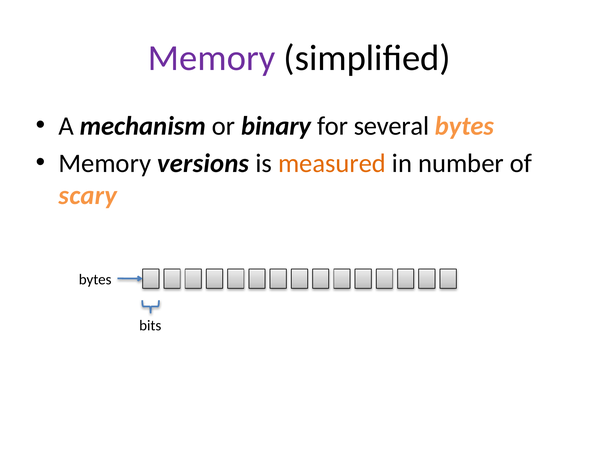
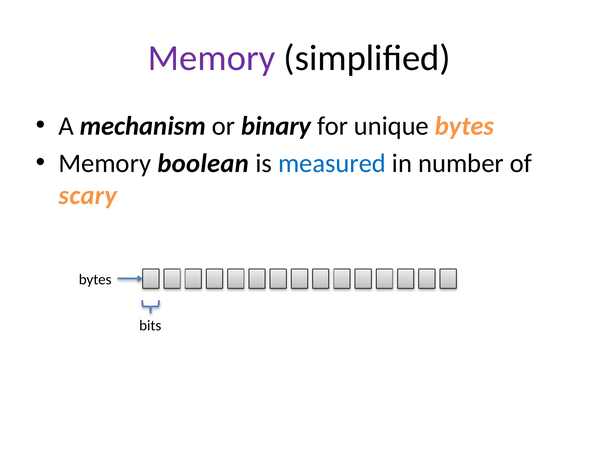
several: several -> unique
versions: versions -> boolean
measured colour: orange -> blue
